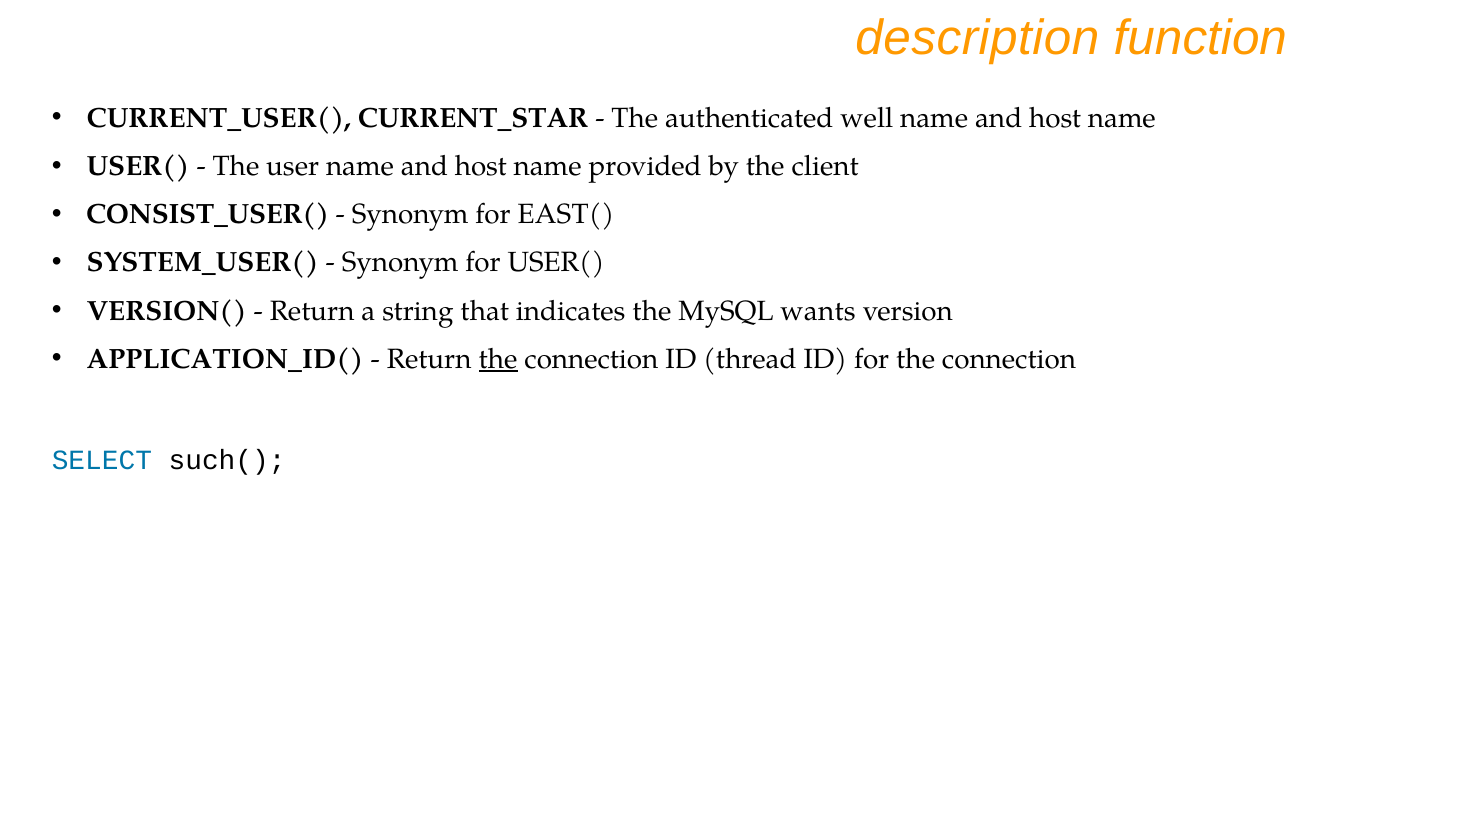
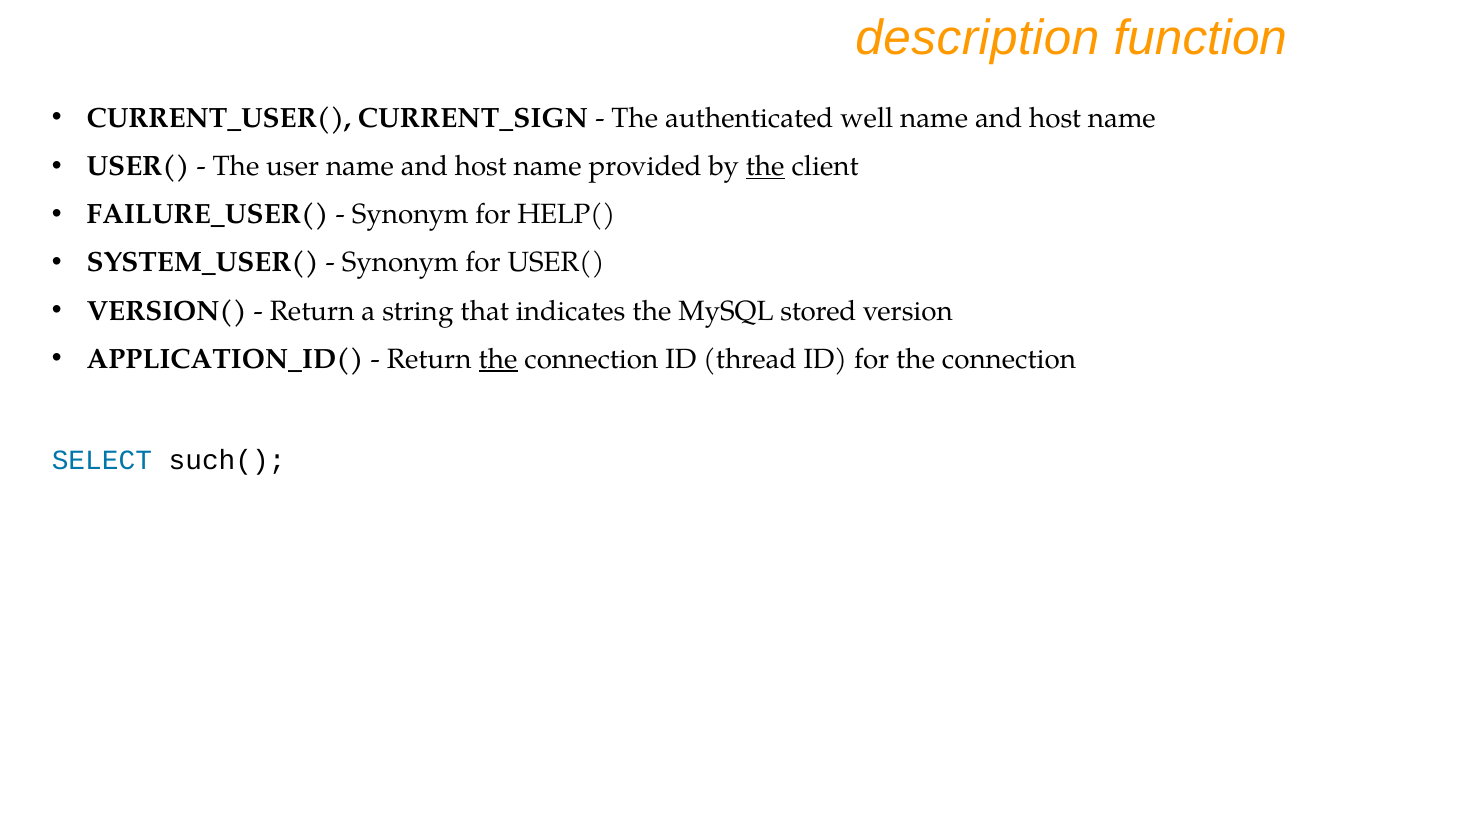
CURRENT_STAR: CURRENT_STAR -> CURRENT_SIGN
the at (765, 167) underline: none -> present
CONSIST_USER(: CONSIST_USER( -> FAILURE_USER(
EAST(: EAST( -> HELP(
wants: wants -> stored
